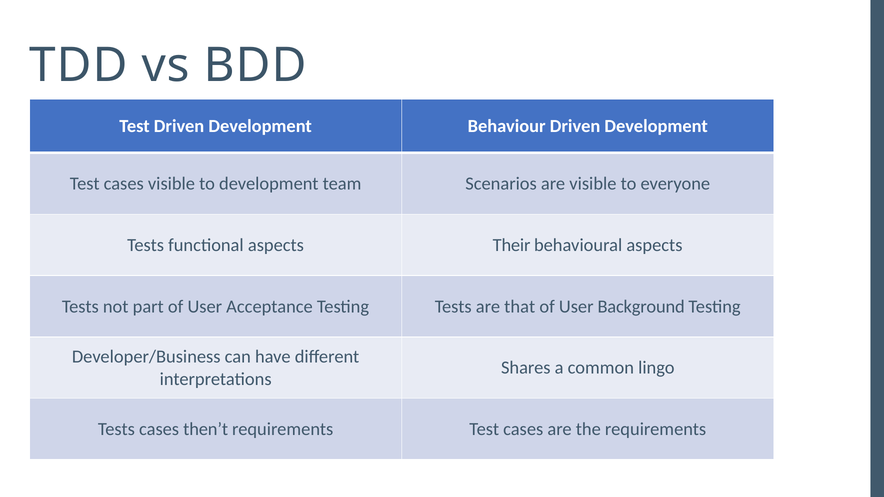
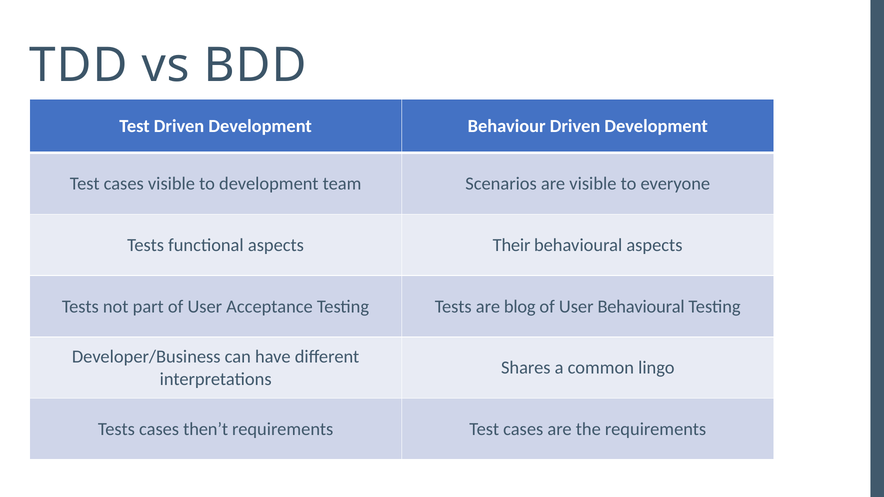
that: that -> blog
User Background: Background -> Behavioural
